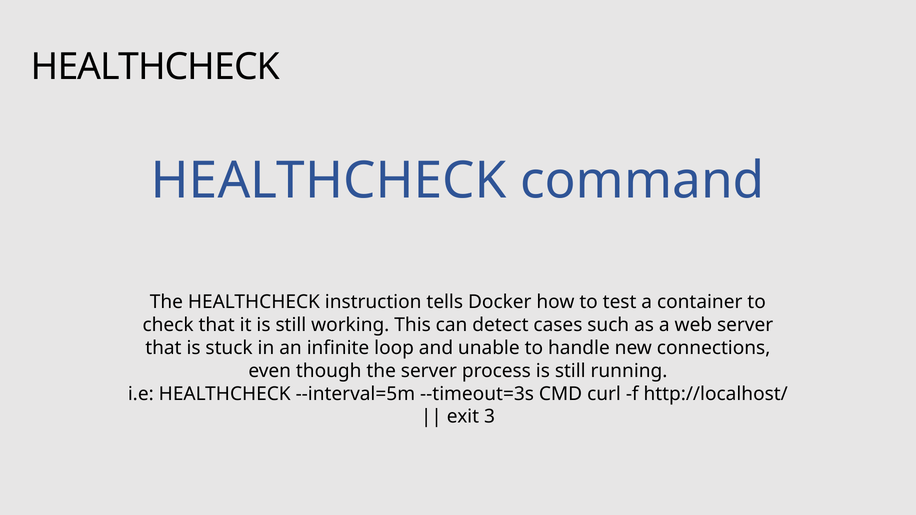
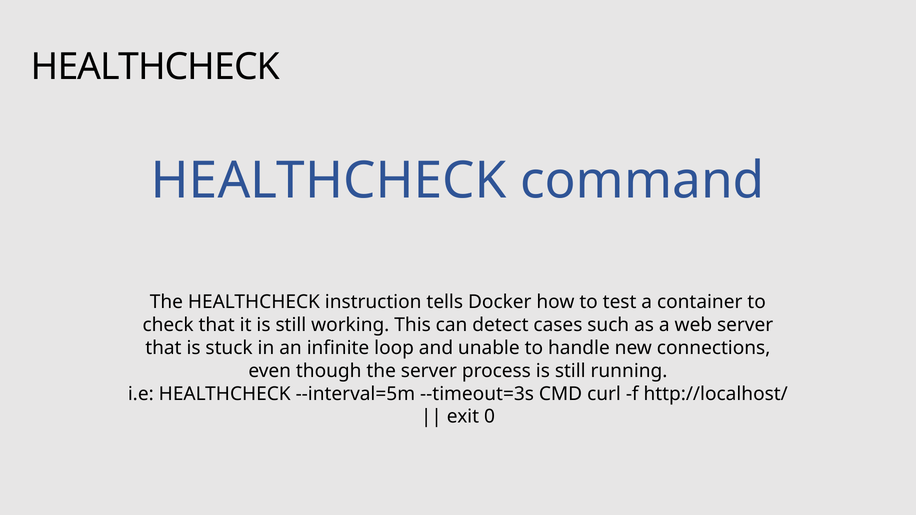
3: 3 -> 0
